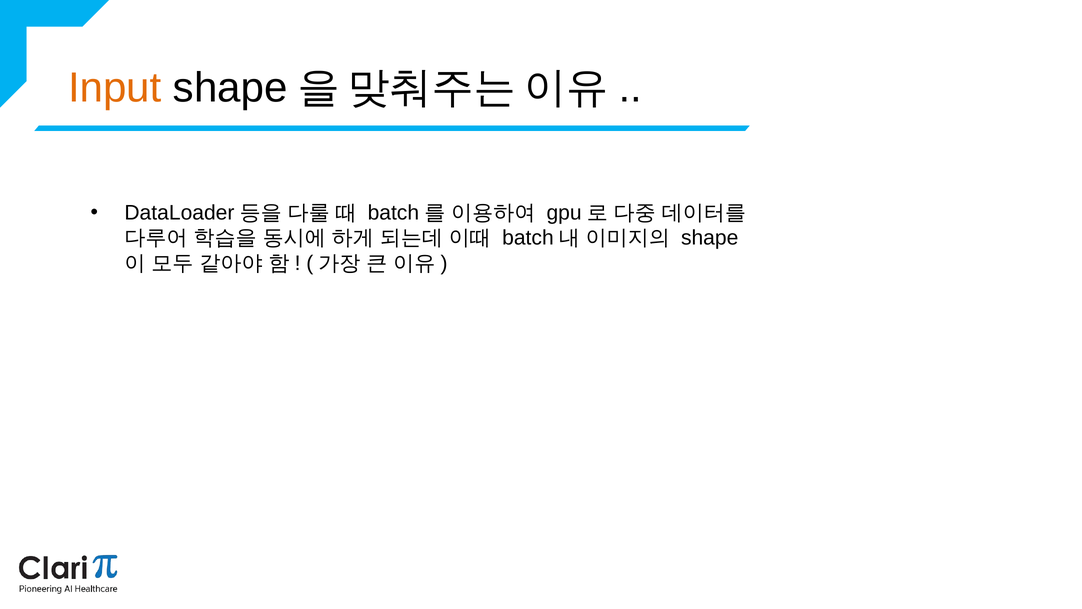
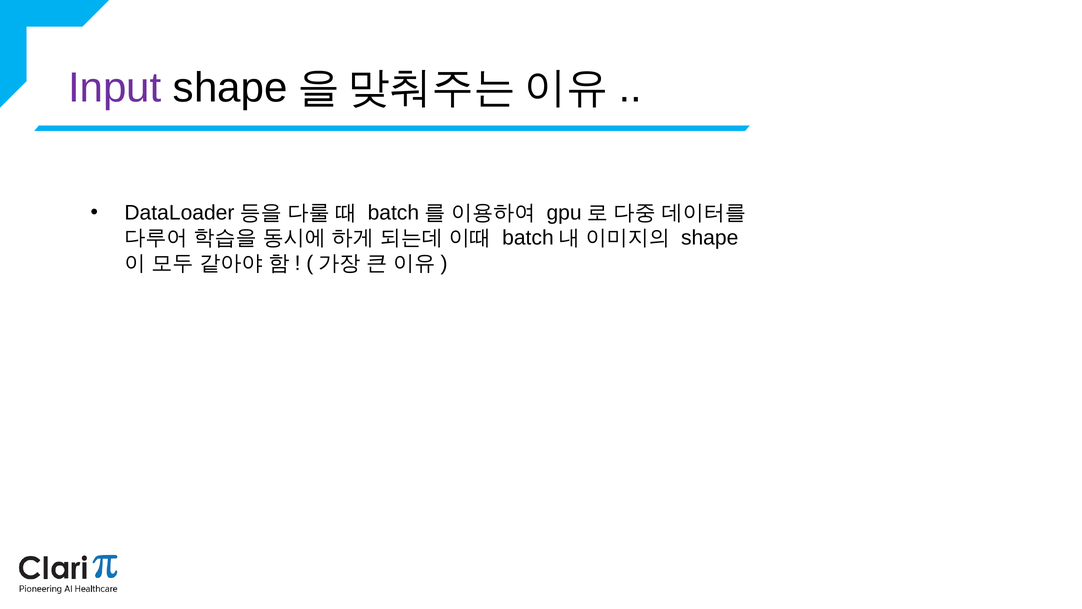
Input colour: orange -> purple
